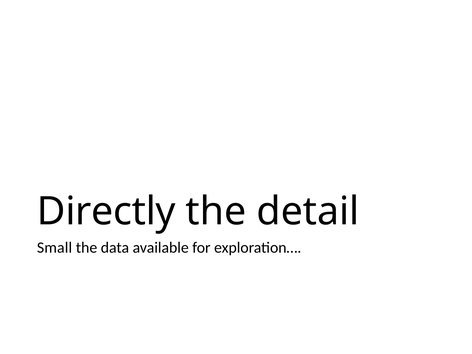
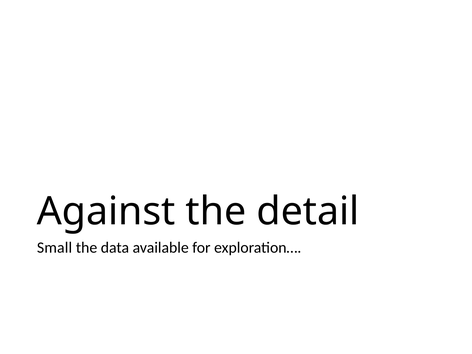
Directly: Directly -> Against
